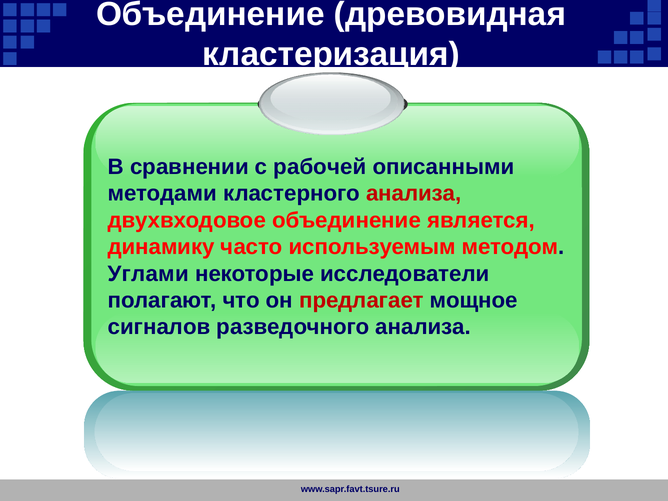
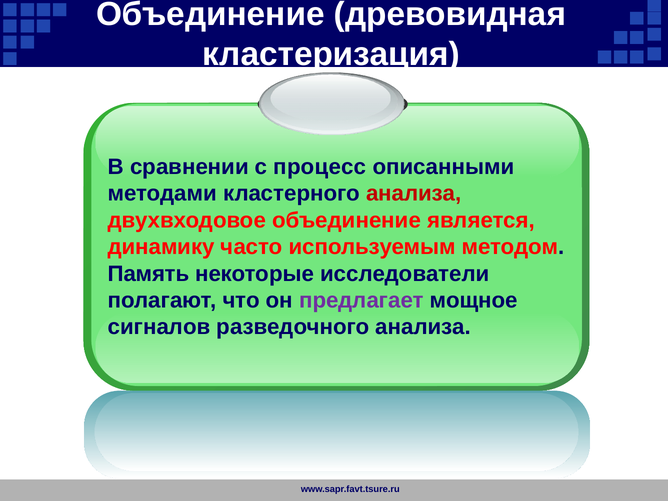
рабочей: рабочей -> процесс
Углами: Углами -> Память
предлагает colour: red -> purple
